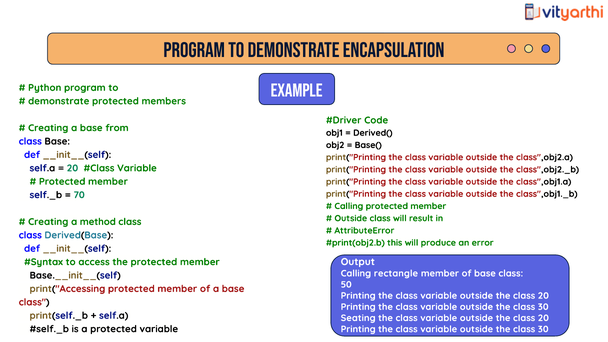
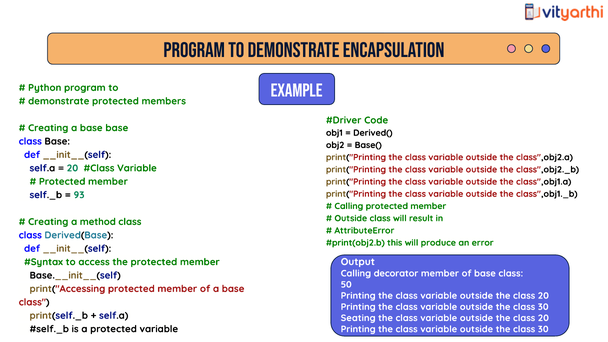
base from: from -> base
70: 70 -> 93
rectangle: rectangle -> decorator
